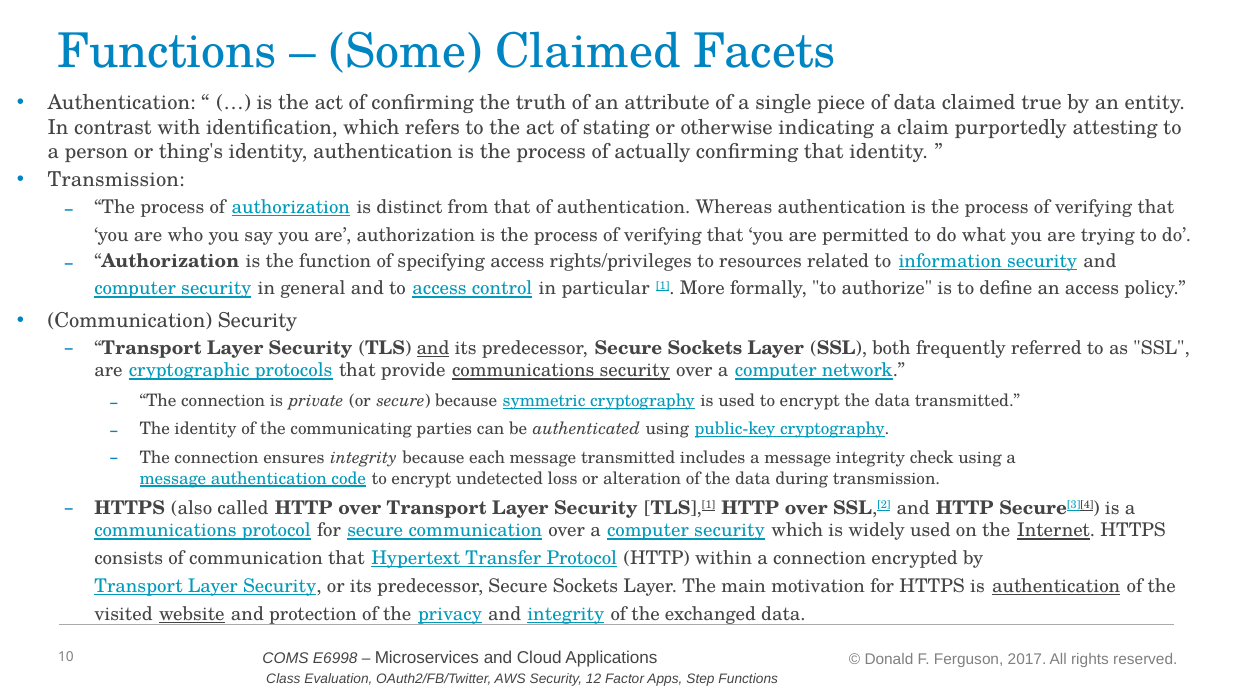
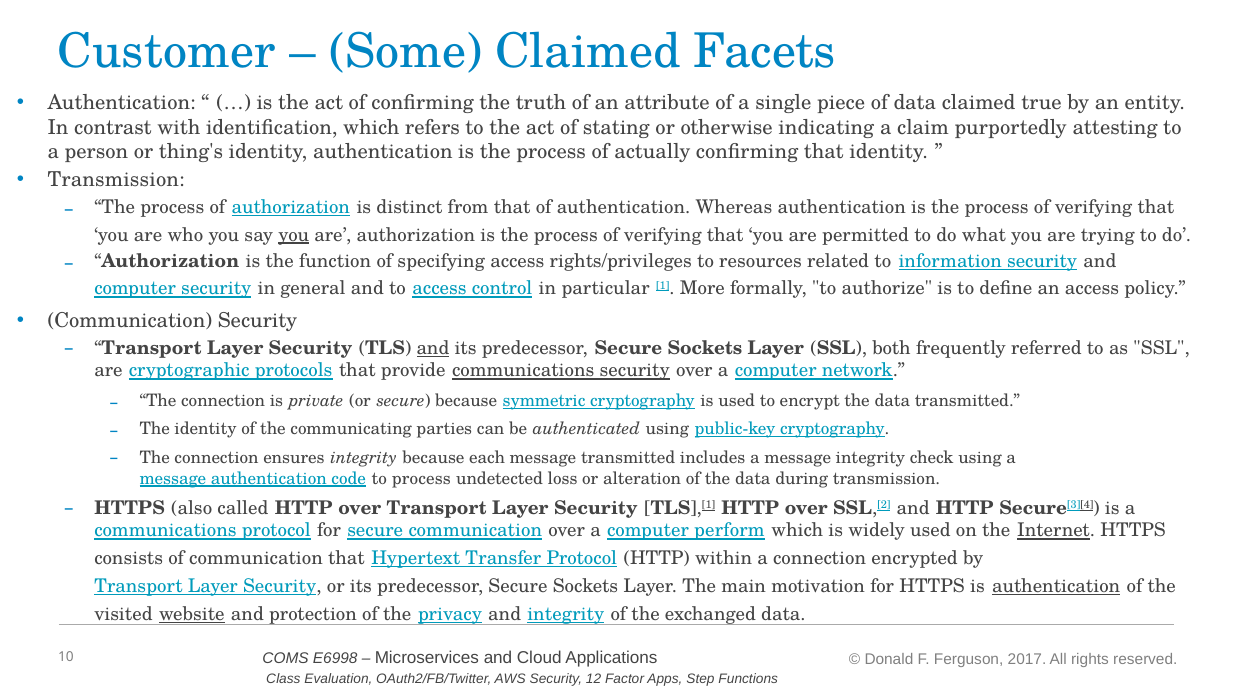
Functions at (167, 52): Functions -> Customer
you at (294, 235) underline: none -> present
code to encrypt: encrypt -> process
a computer security: security -> perform
